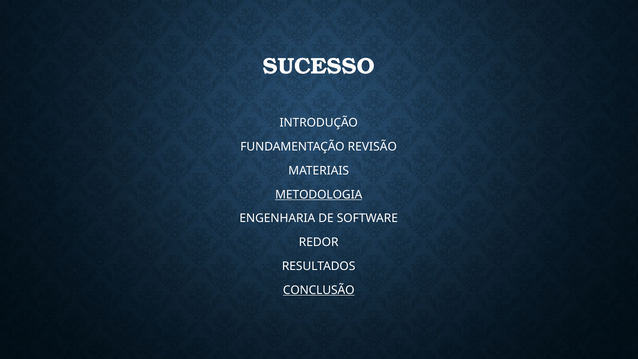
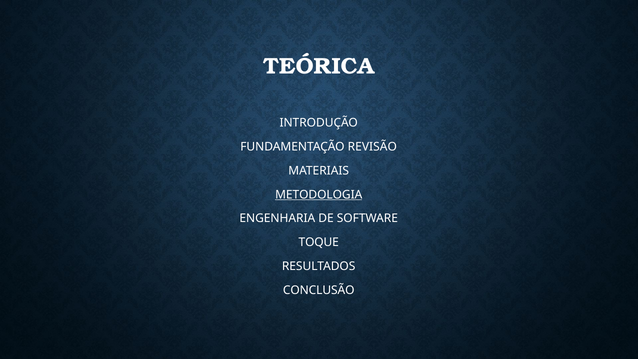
SUCESSO: SUCESSO -> TEÓRICA
REDOR: REDOR -> TOQUE
CONCLUSÃO underline: present -> none
